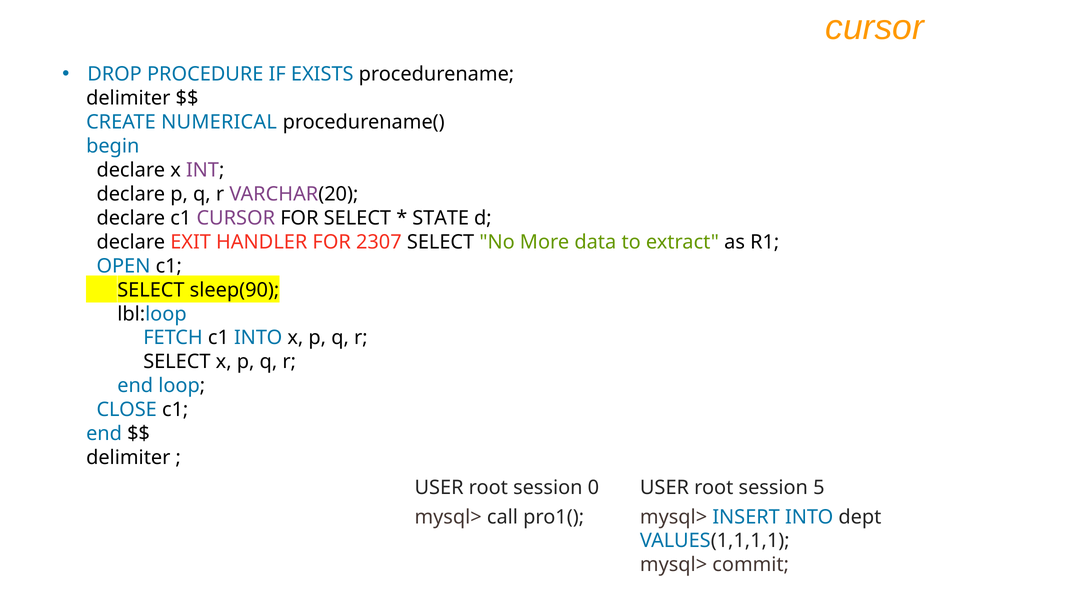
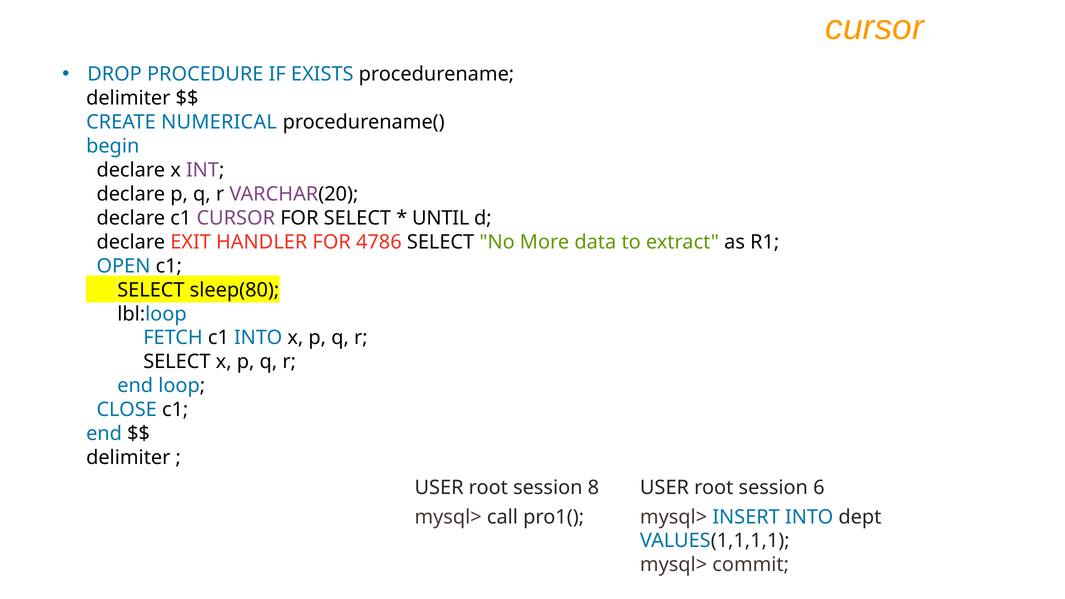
STATE: STATE -> UNTIL
2307: 2307 -> 4786
sleep(90: sleep(90 -> sleep(80
0: 0 -> 8
5: 5 -> 6
